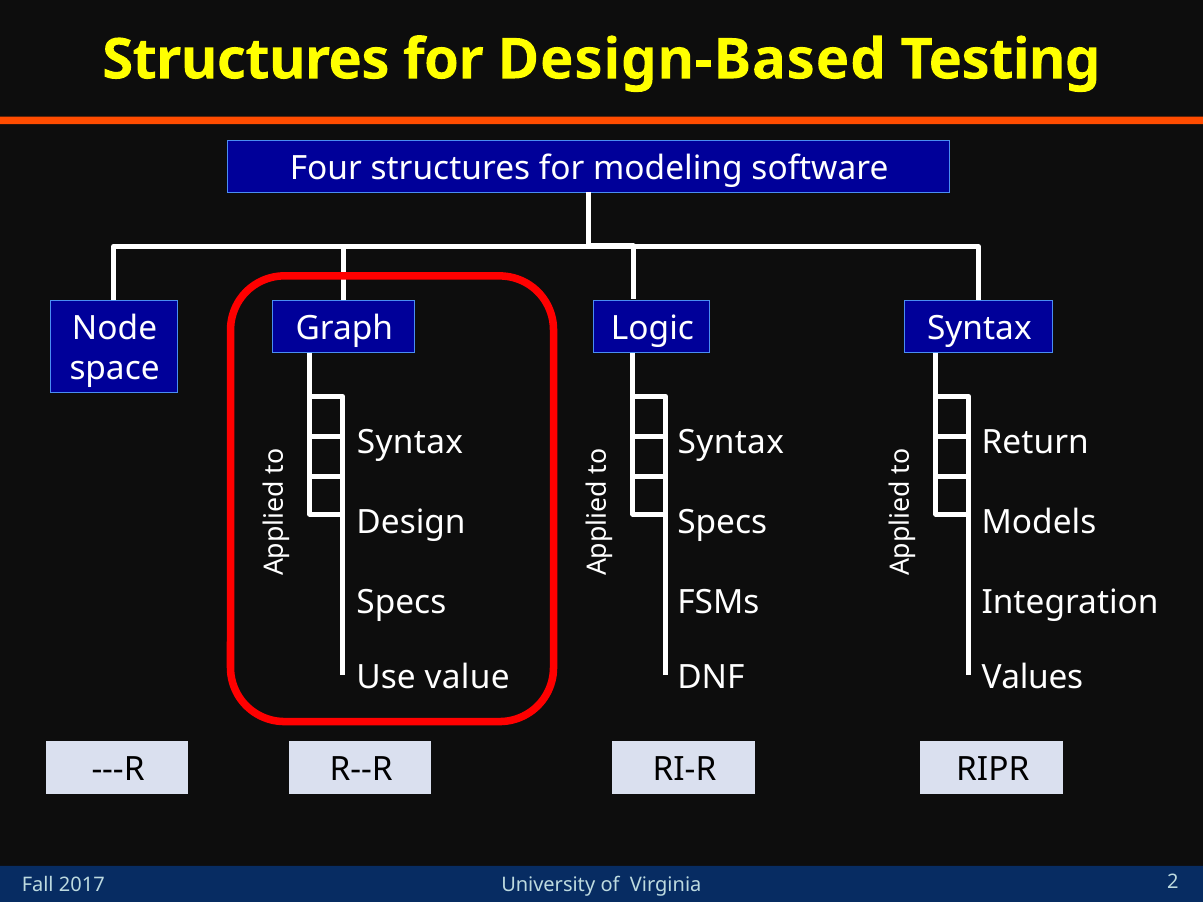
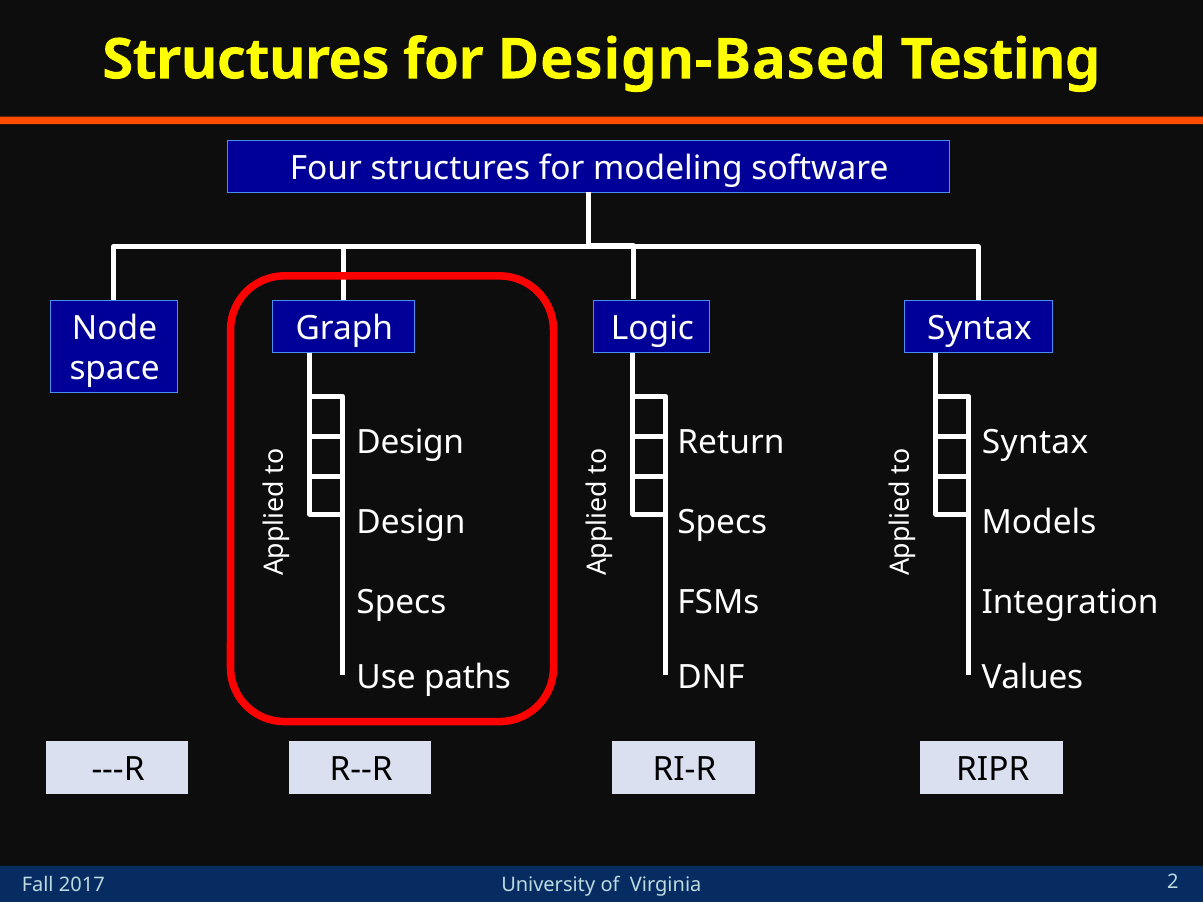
Syntax at (410, 442): Syntax -> Design
Syntax at (731, 442): Syntax -> Return
Return at (1035, 442): Return -> Syntax
value: value -> paths
